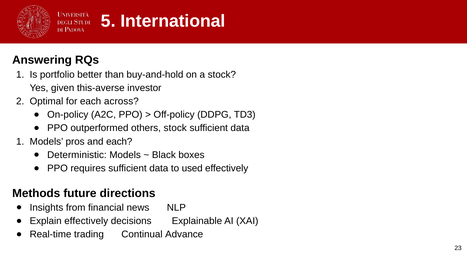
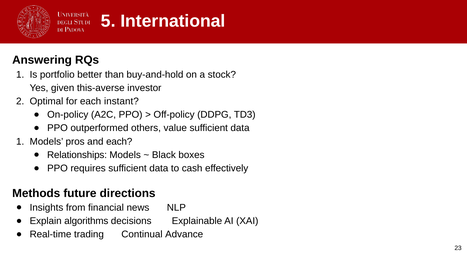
across: across -> instant
others stock: stock -> value
Deterministic: Deterministic -> Relationships
used: used -> cash
Explain effectively: effectively -> algorithms
